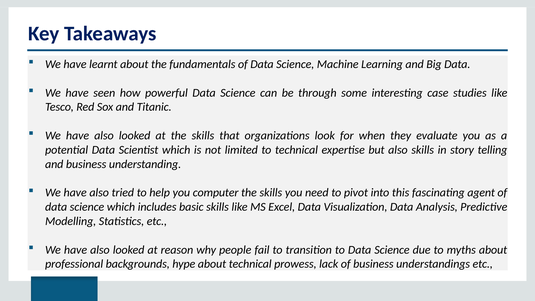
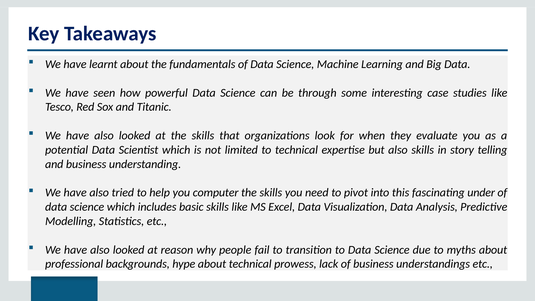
agent: agent -> under
